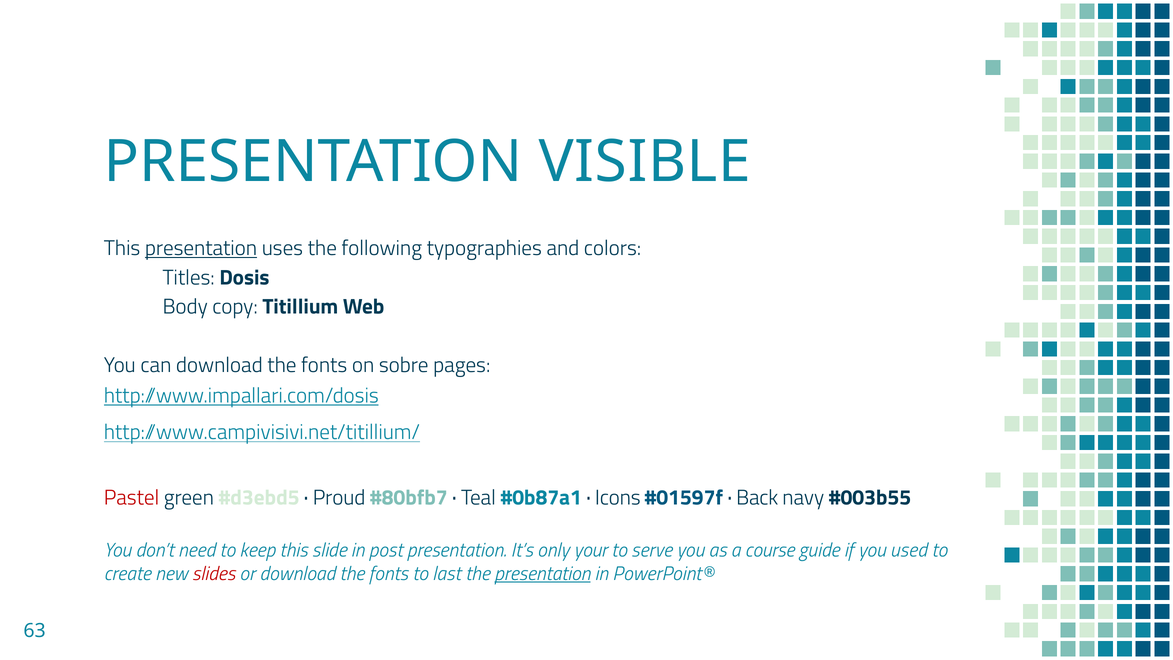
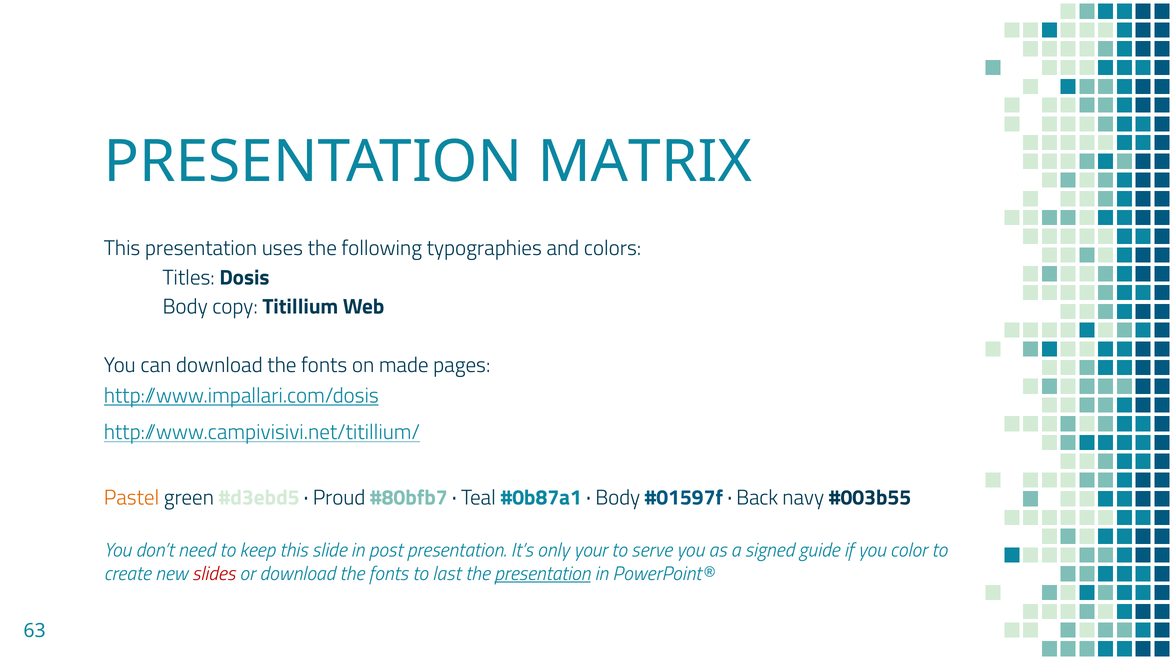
VISIBLE: VISIBLE -> MATRIX
presentation at (201, 248) underline: present -> none
sobre: sobre -> made
Pastel colour: red -> orange
Icons at (618, 497): Icons -> Body
course: course -> signed
used: used -> color
